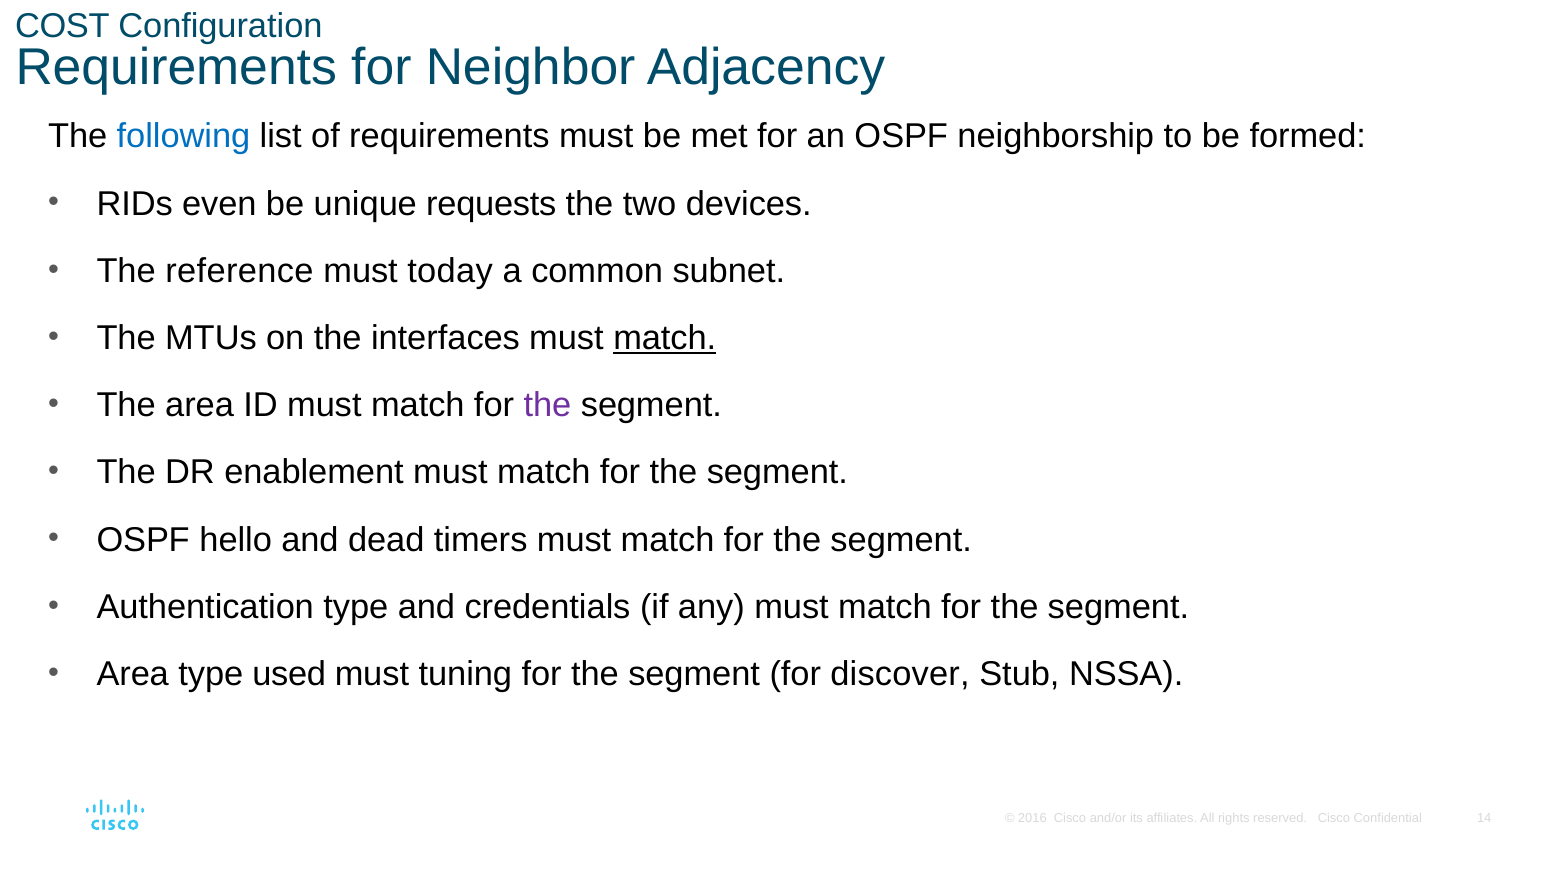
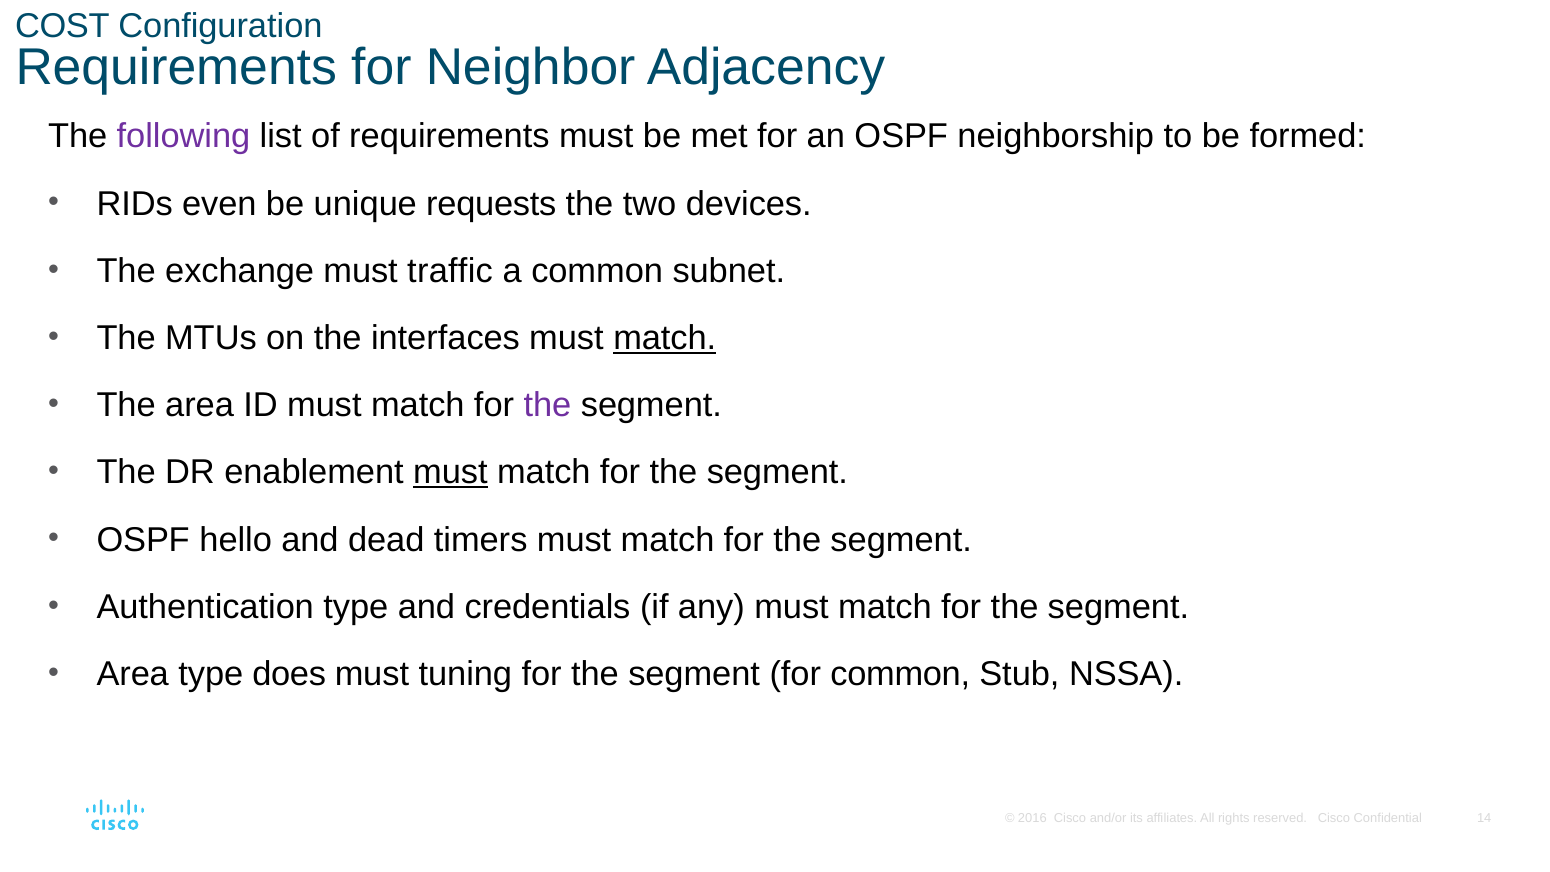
following colour: blue -> purple
reference: reference -> exchange
today: today -> traffic
must at (450, 472) underline: none -> present
used: used -> does
for discover: discover -> common
